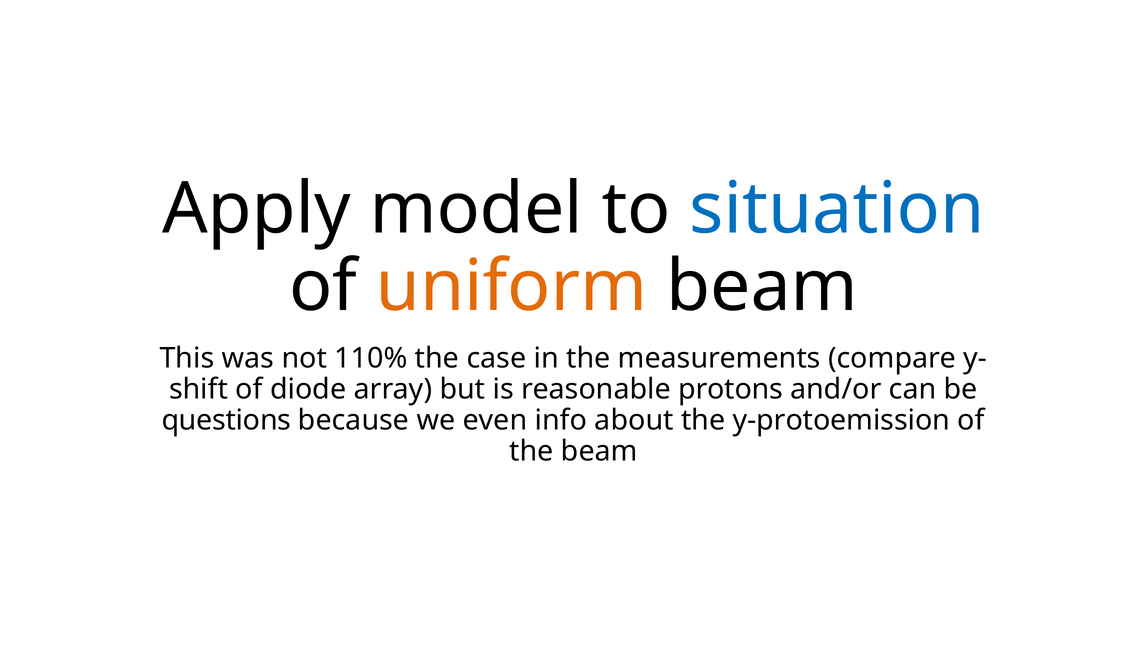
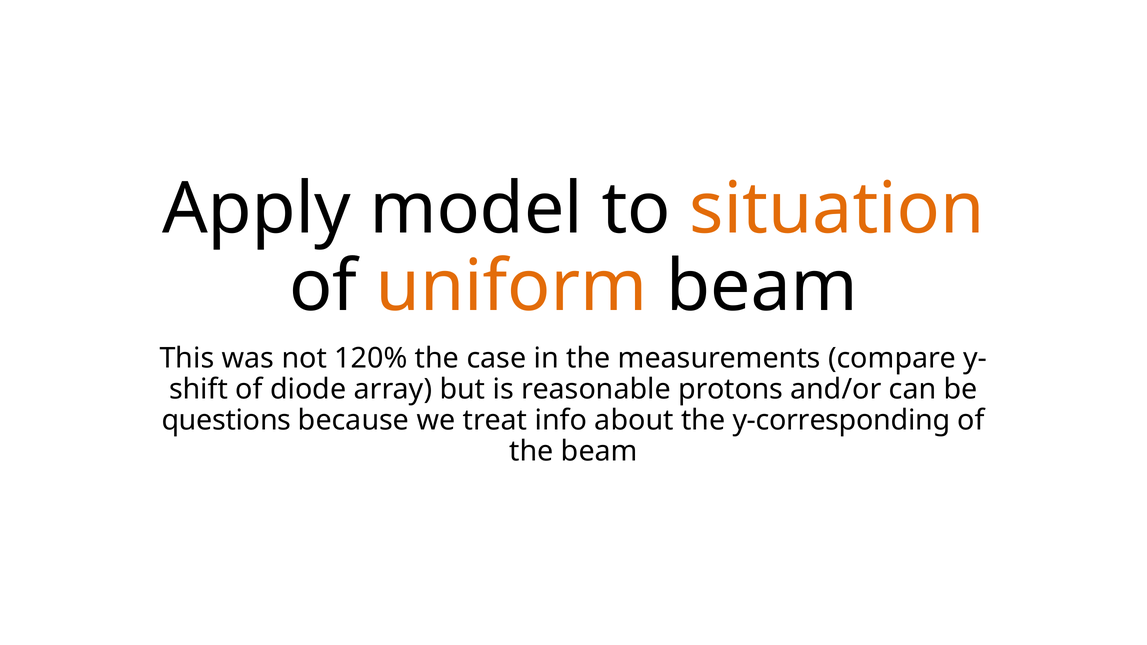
situation colour: blue -> orange
110%: 110% -> 120%
even: even -> treat
y-protoemission: y-protoemission -> y-corresponding
